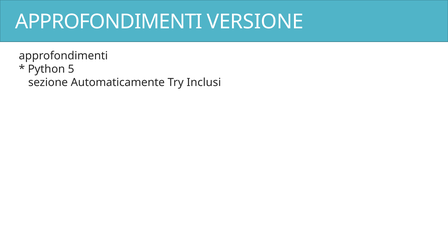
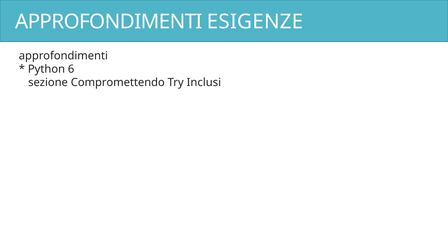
VERSIONE: VERSIONE -> ESIGENZE
5: 5 -> 6
Automaticamente: Automaticamente -> Compromettendo
